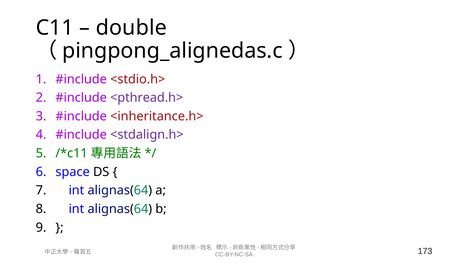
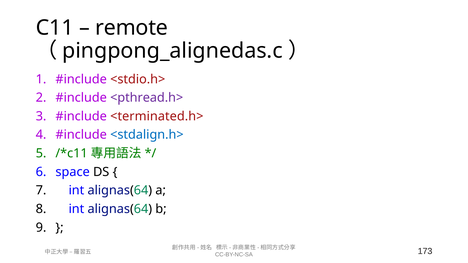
double: double -> remote
<inheritance.h>: <inheritance.h> -> <terminated.h>
<stdalign.h> colour: purple -> blue
